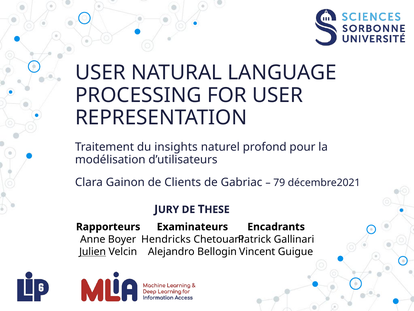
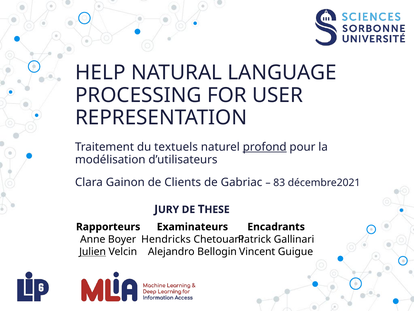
USER at (100, 73): USER -> HELP
insights: insights -> textuels
profond underline: none -> present
79: 79 -> 83
